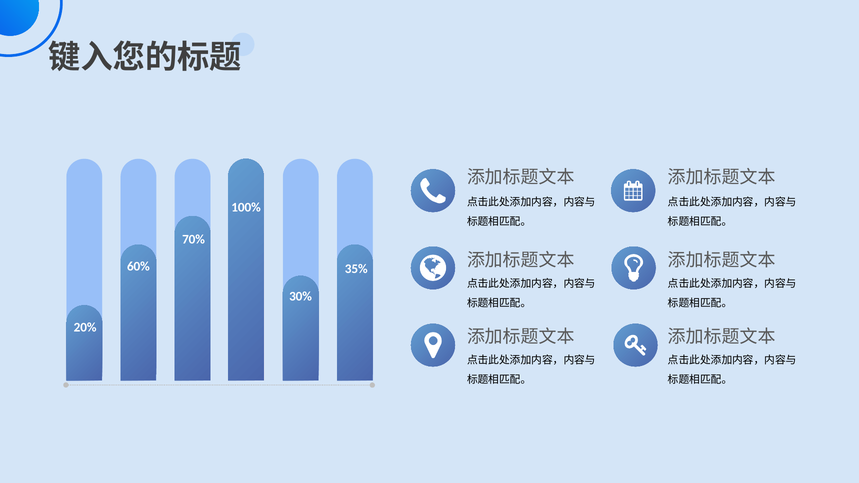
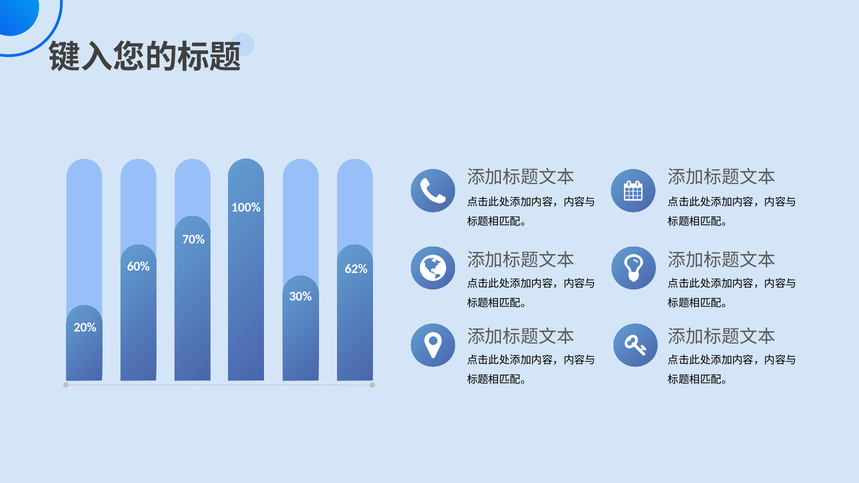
35%: 35% -> 62%
